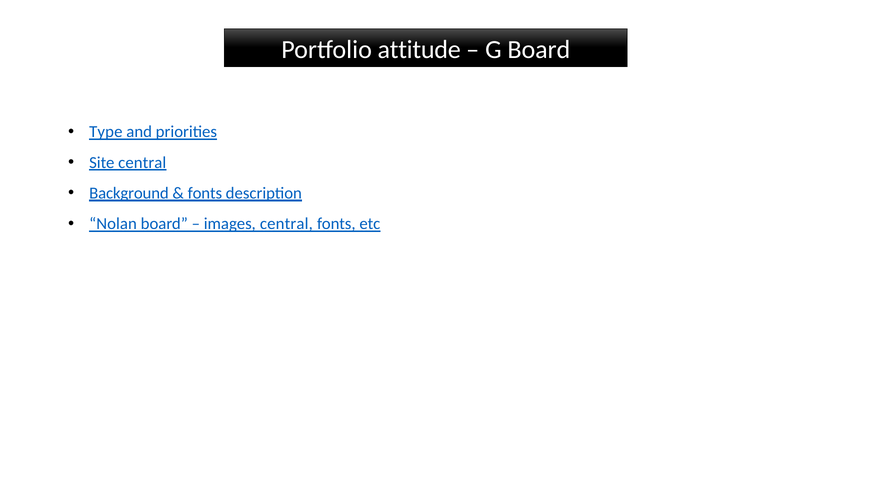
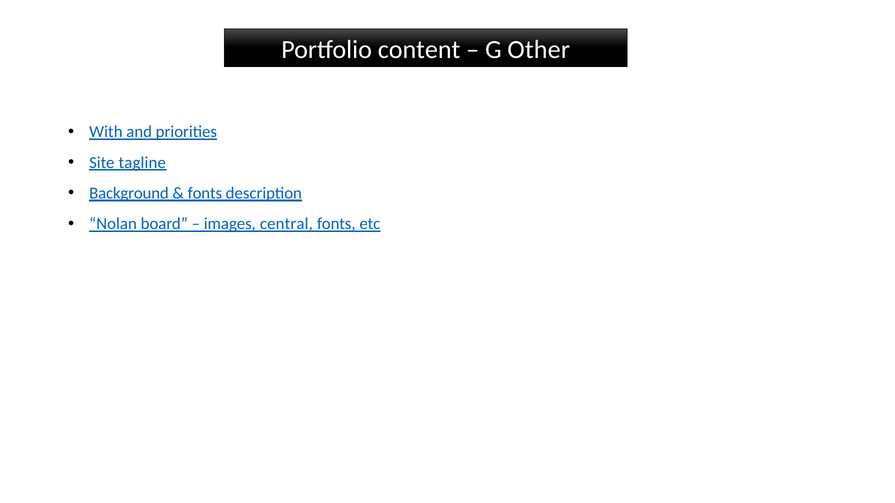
attitude: attitude -> content
G Board: Board -> Other
Type: Type -> With
Site central: central -> tagline
